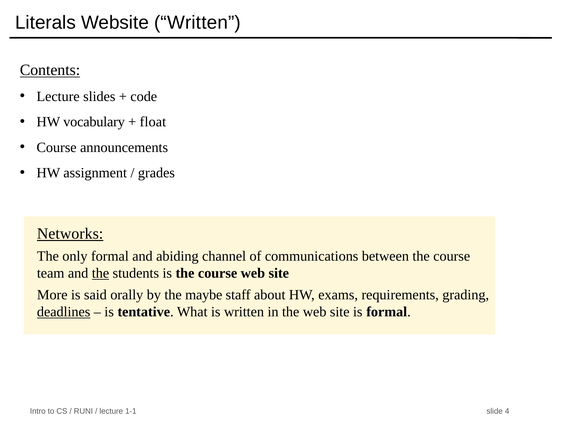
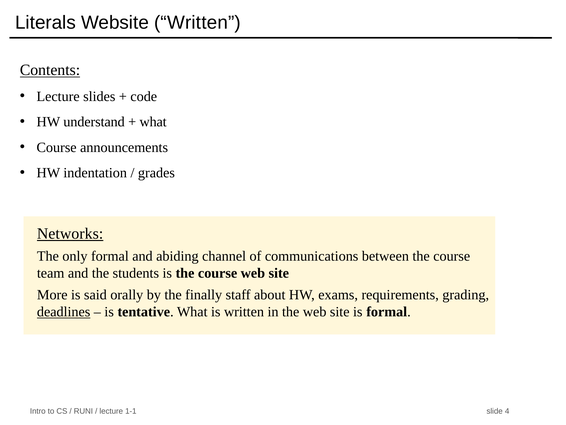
vocabulary: vocabulary -> understand
float at (153, 122): float -> what
assignment: assignment -> indentation
the at (101, 273) underline: present -> none
maybe: maybe -> finally
